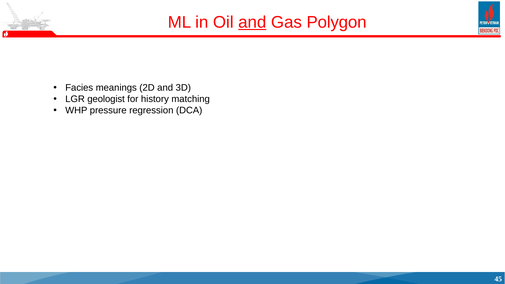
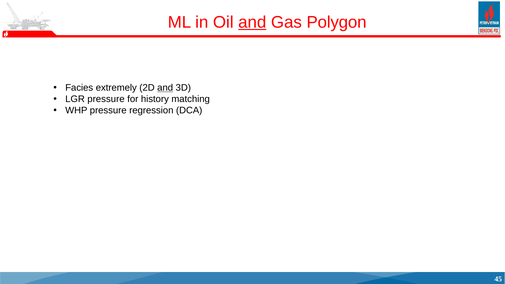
meanings: meanings -> extremely
and at (165, 88) underline: none -> present
LGR geologist: geologist -> pressure
